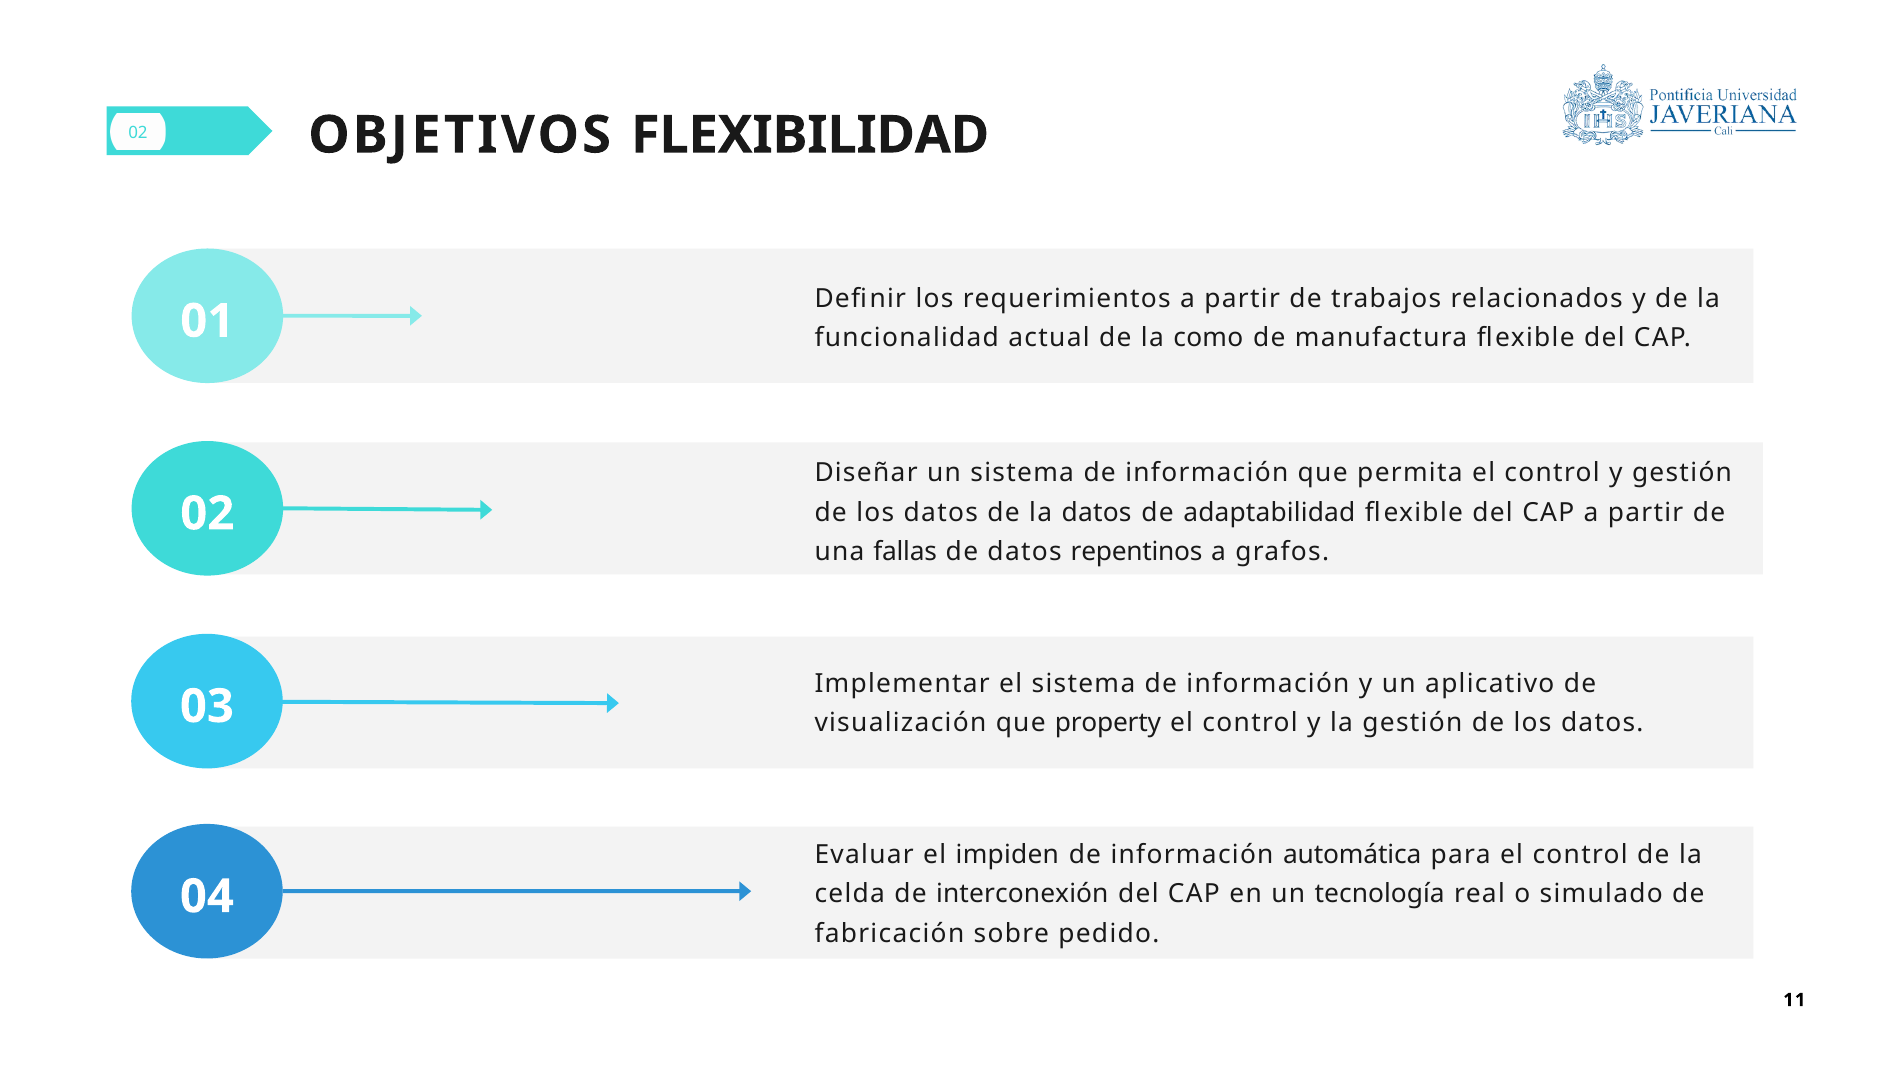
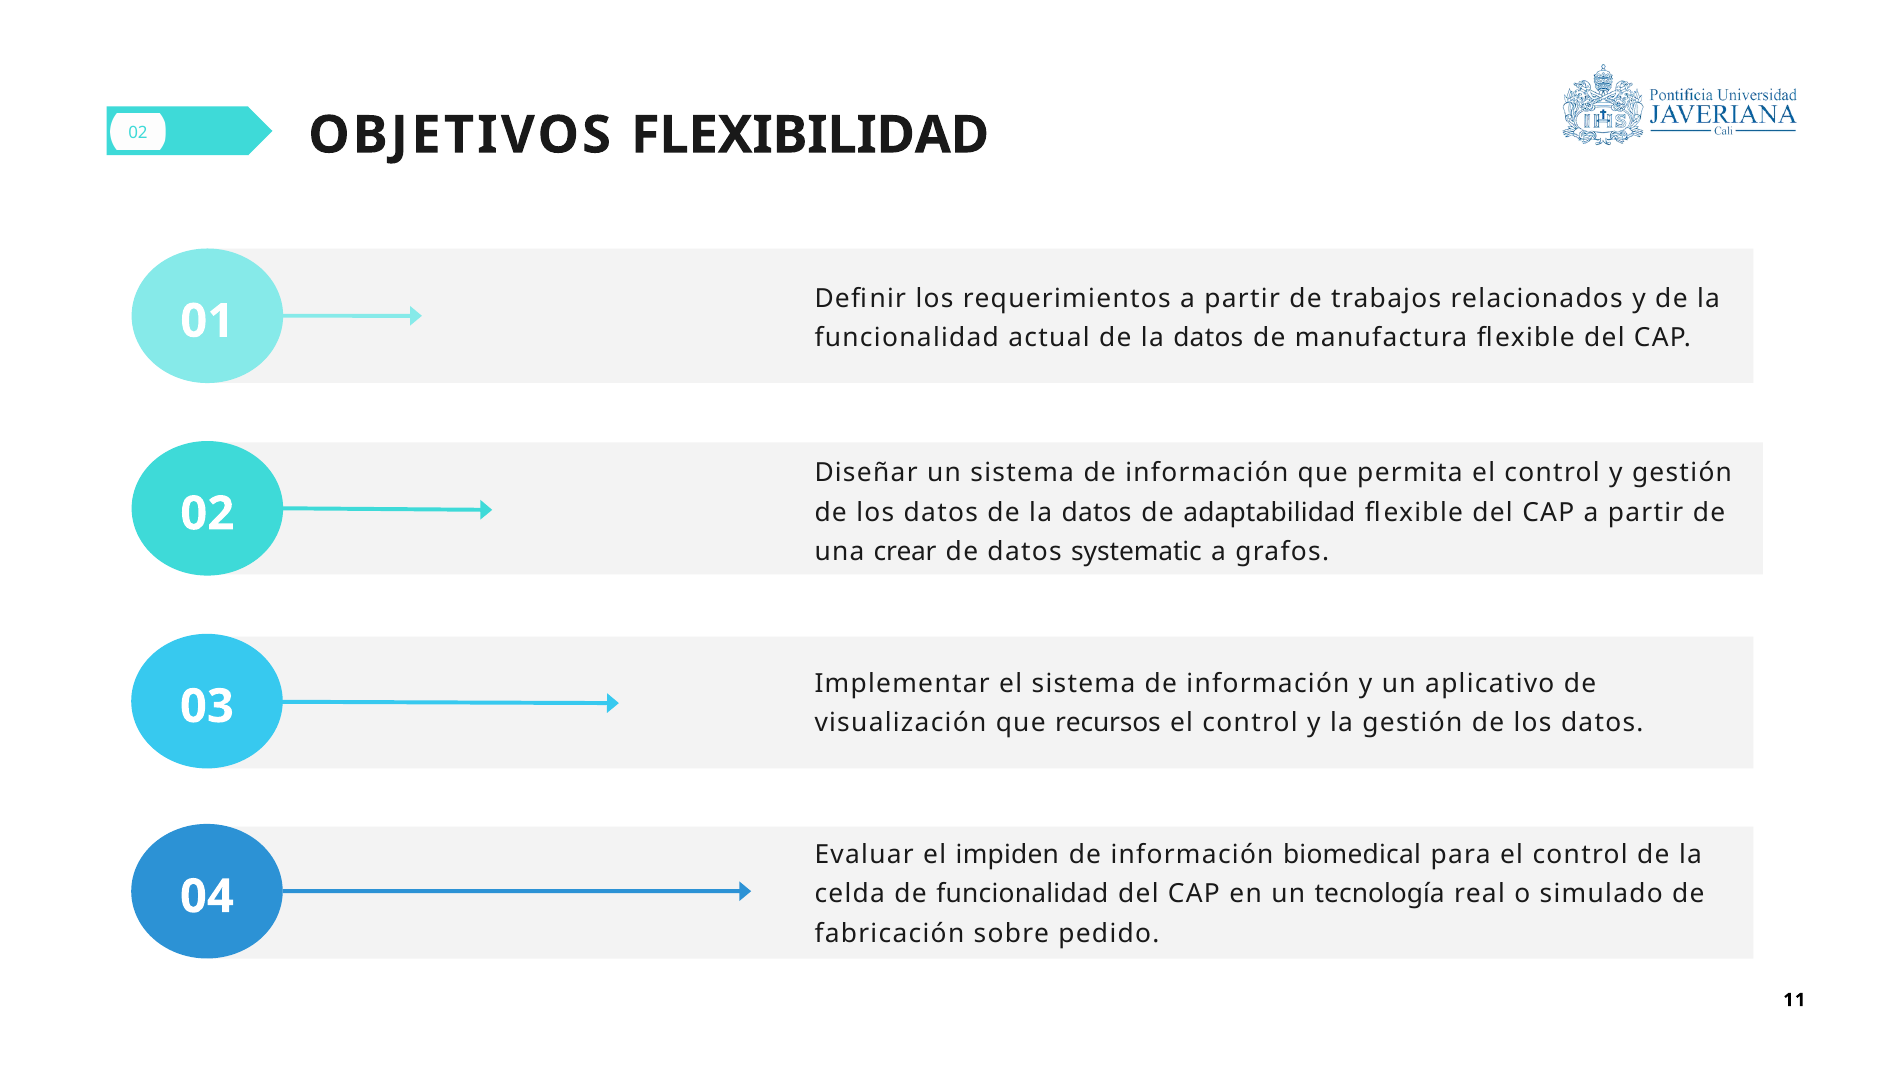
actual de la como: como -> datos
fallas: fallas -> crear
repentinos: repentinos -> systematic
property: property -> recursos
automática: automática -> biomedical
de interconexión: interconexión -> funcionalidad
